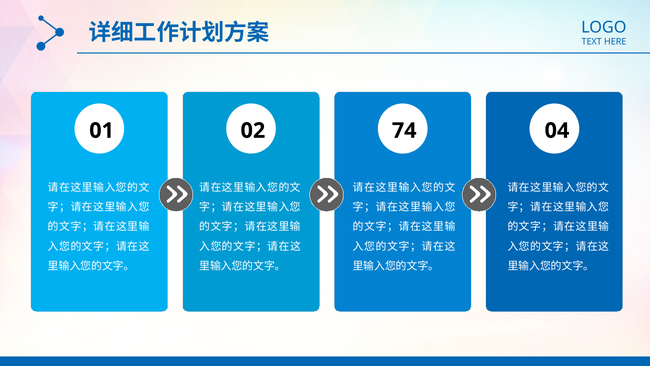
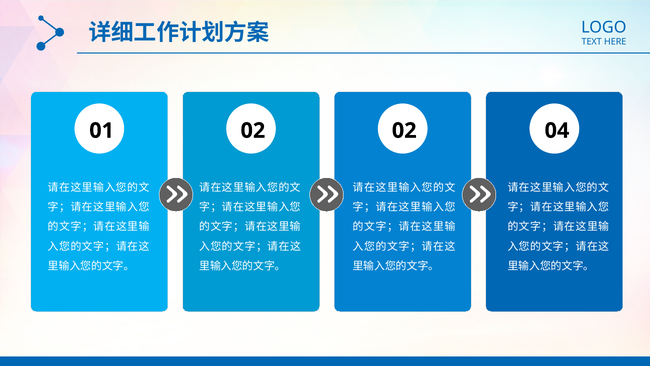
02 74: 74 -> 02
